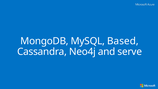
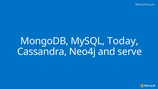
Based: Based -> Today
